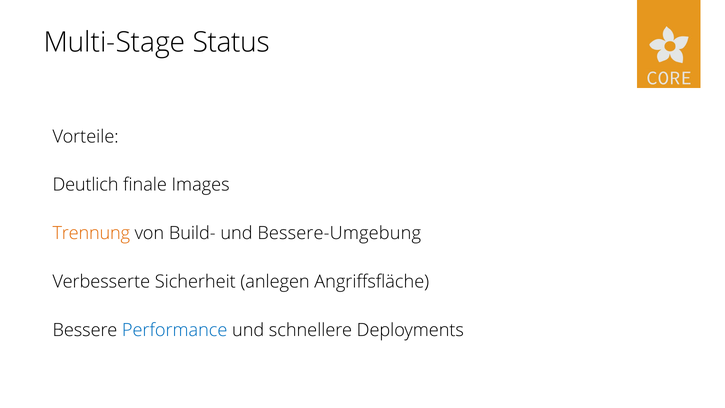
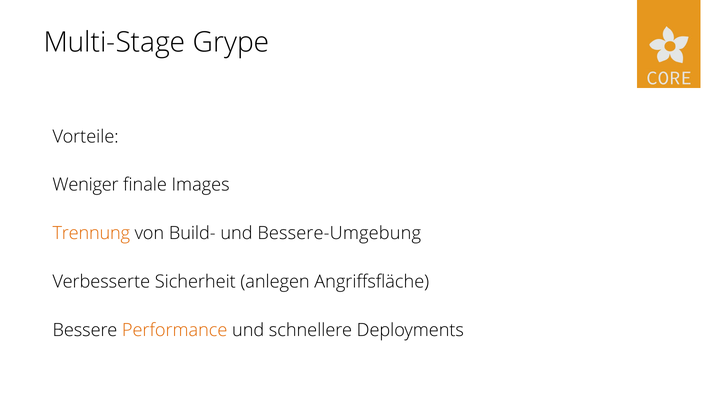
Status: Status -> Grype
Deutlich: Deutlich -> Weniger
Performance colour: blue -> orange
